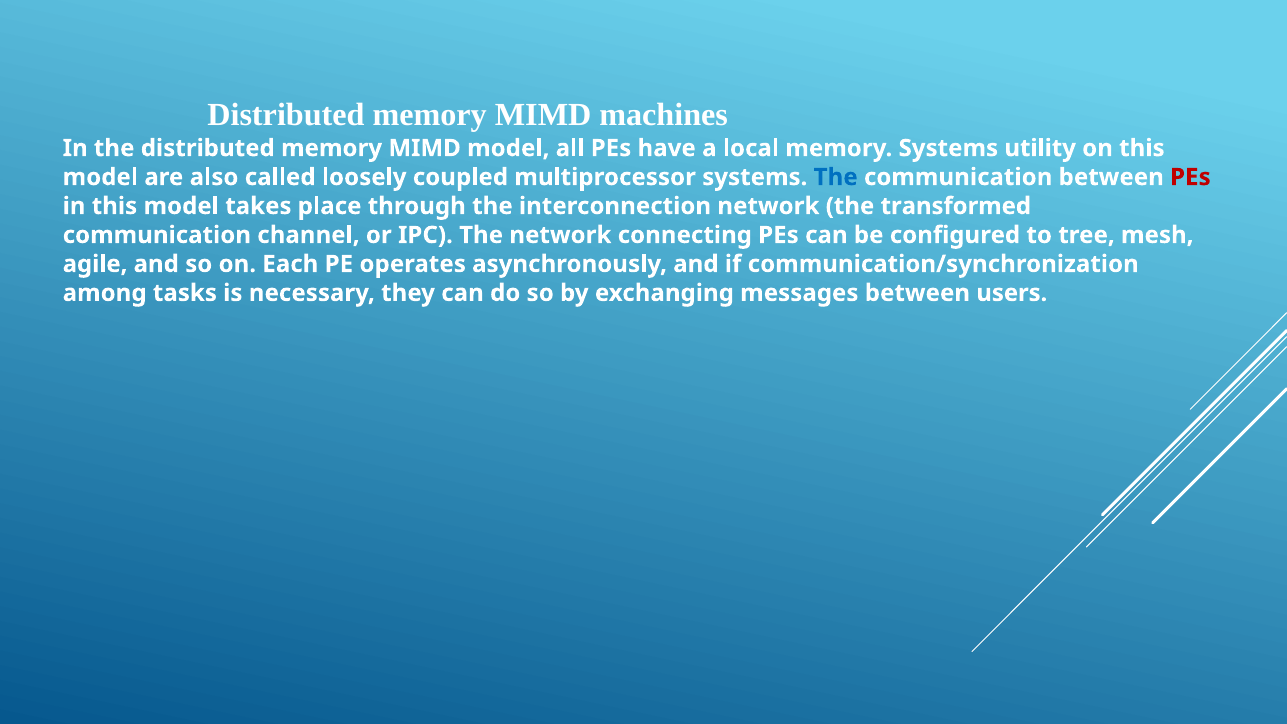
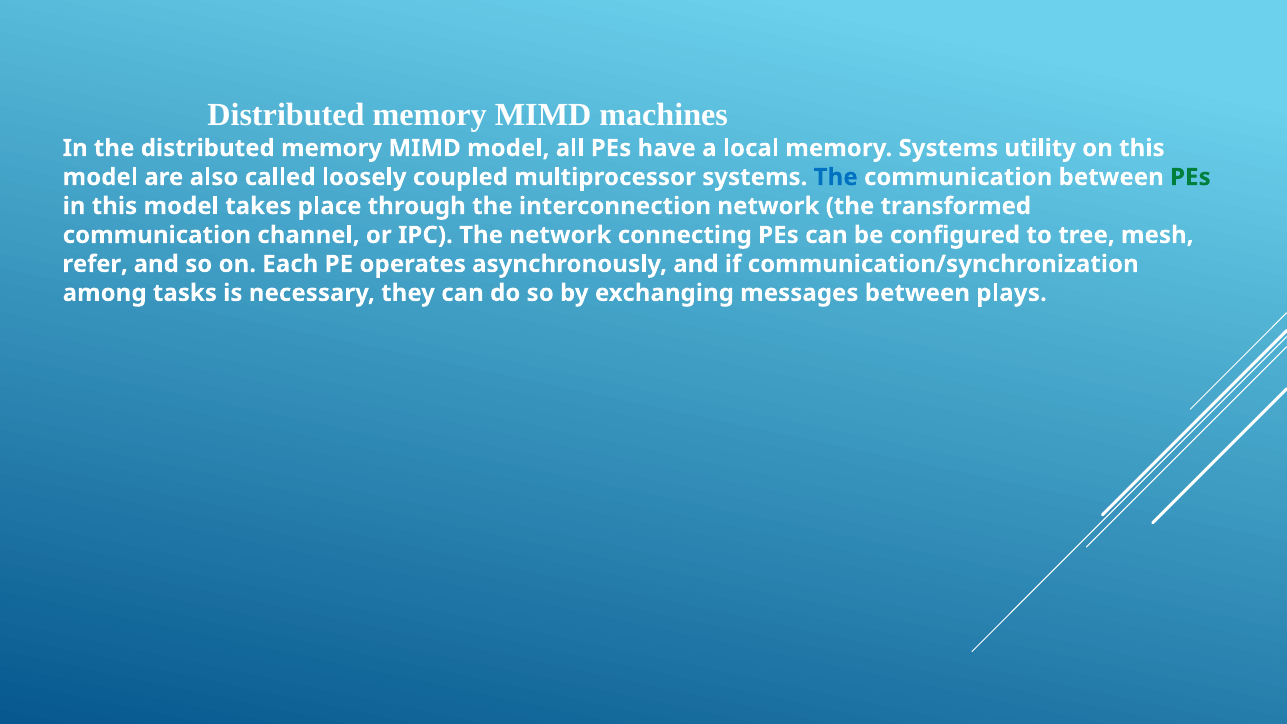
PEs at (1190, 177) colour: red -> green
agile: agile -> refer
users: users -> plays
